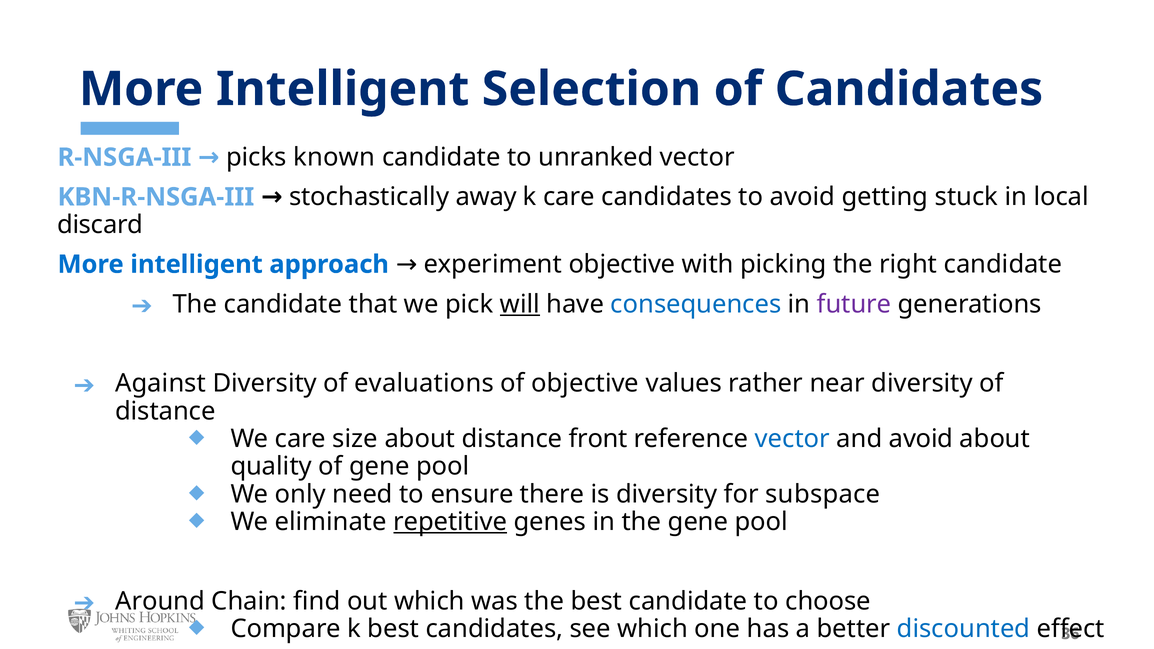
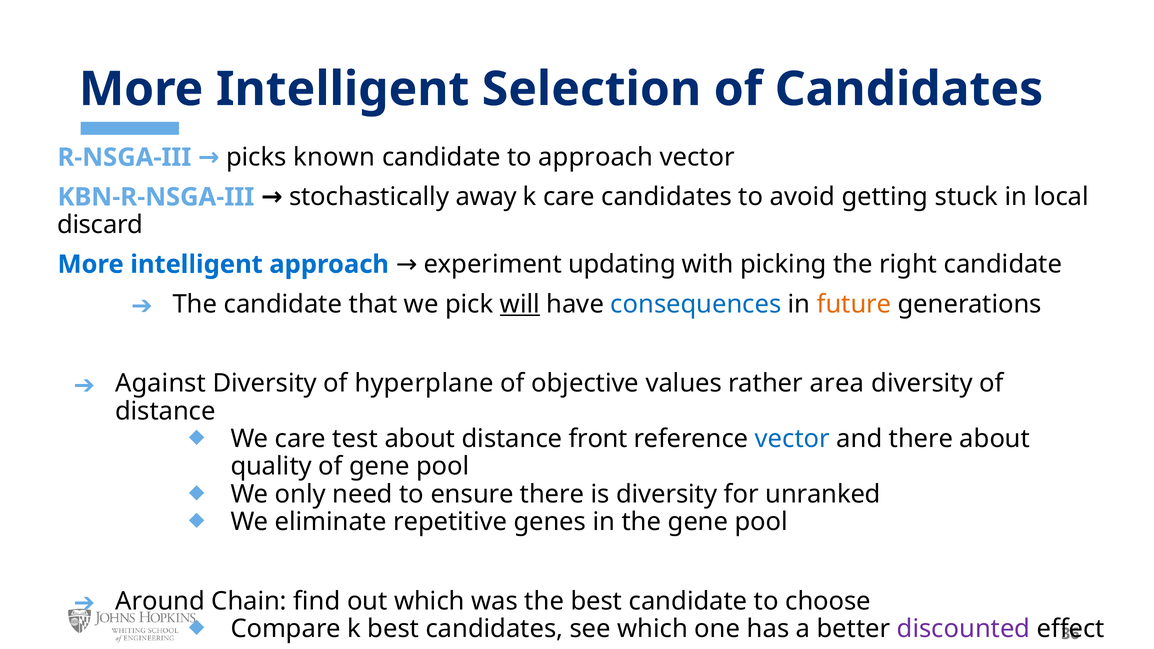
to unranked: unranked -> approach
experiment objective: objective -> updating
future colour: purple -> orange
evaluations: evaluations -> hyperplane
near: near -> area
size: size -> test
and avoid: avoid -> there
subspace: subspace -> unranked
repetitive underline: present -> none
discounted colour: blue -> purple
